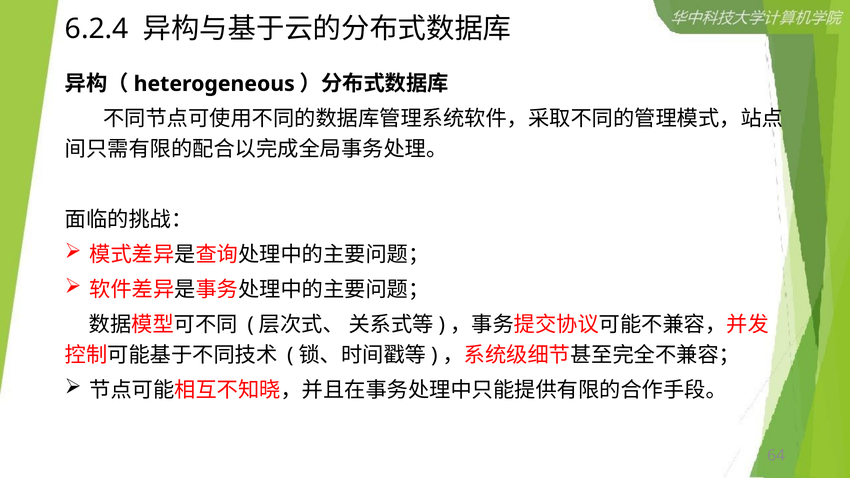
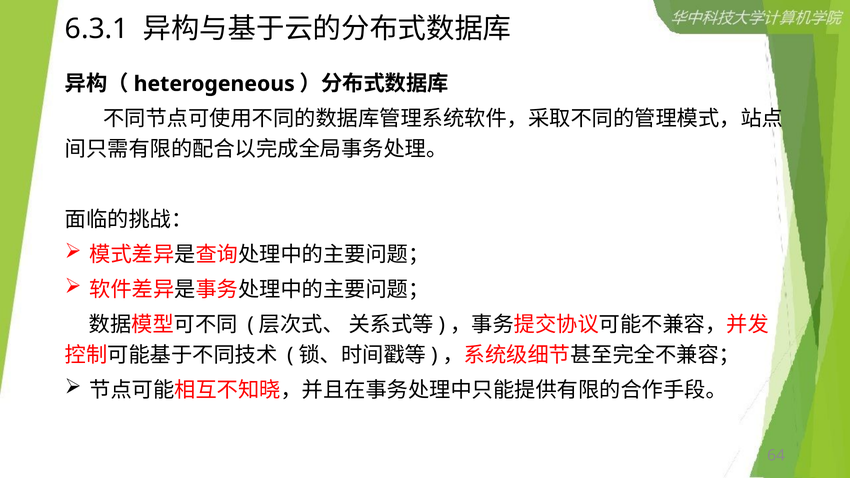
6.2.4: 6.2.4 -> 6.3.1
